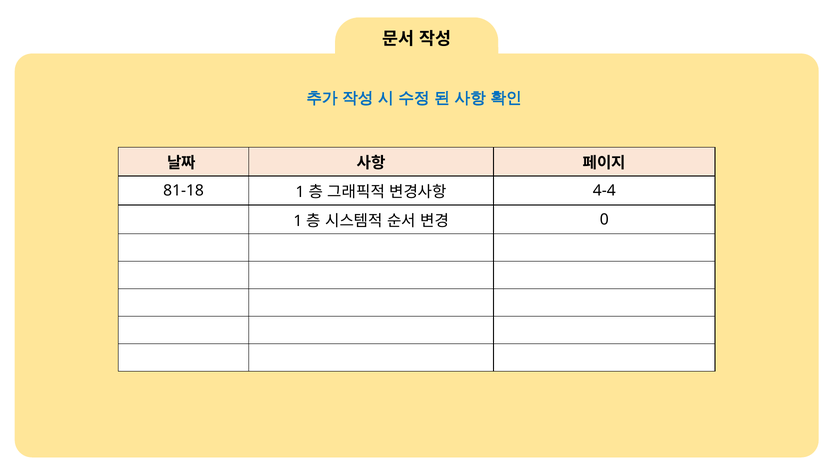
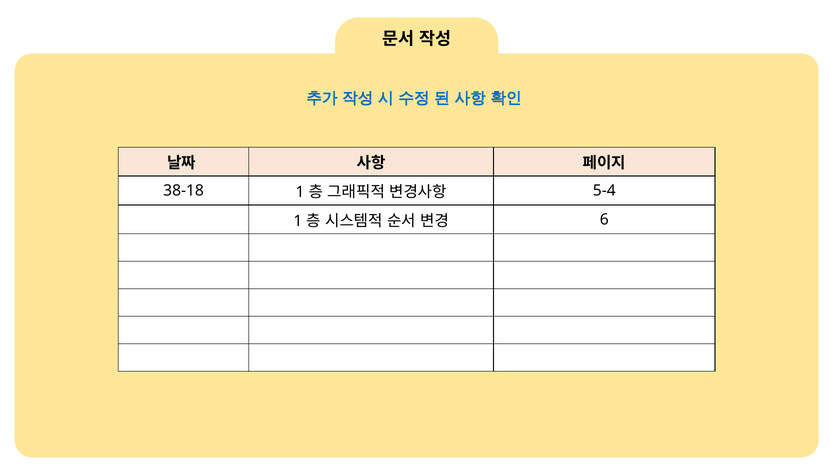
81-18: 81-18 -> 38-18
4-4: 4-4 -> 5-4
0: 0 -> 6
